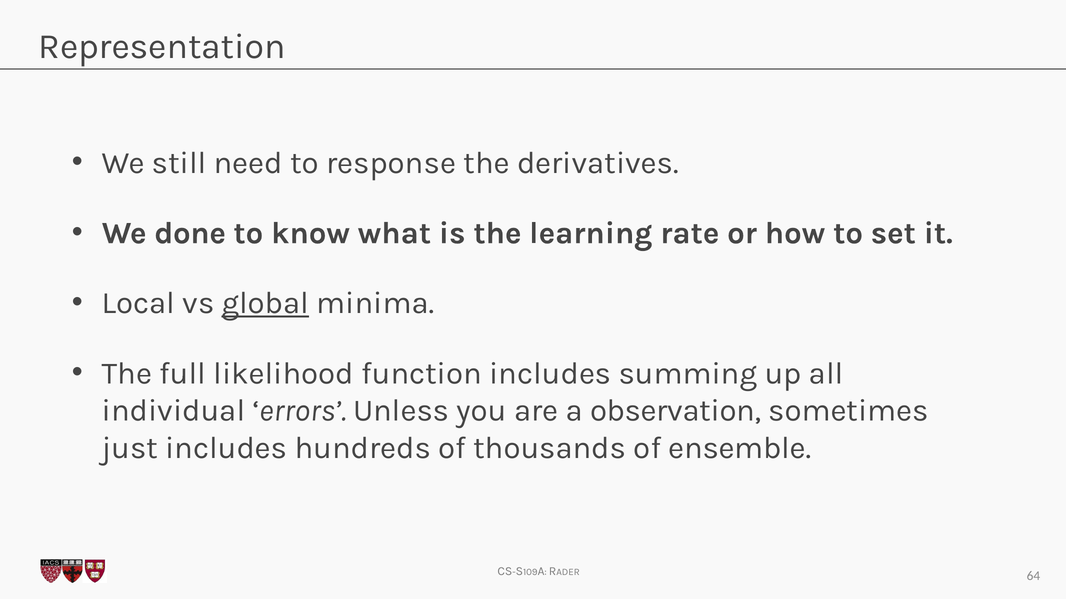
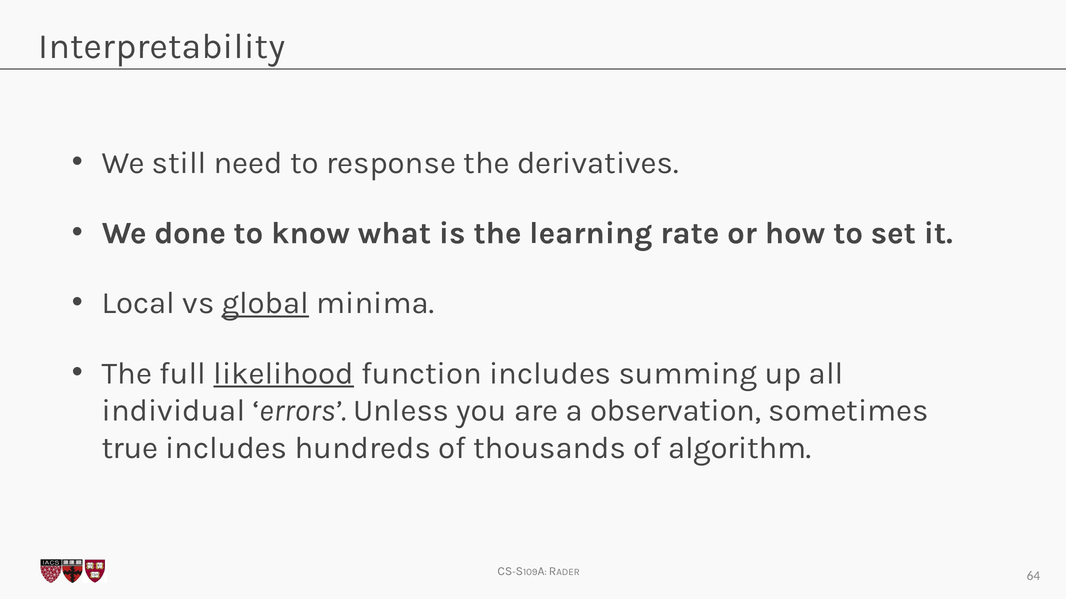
Representation: Representation -> Interpretability
likelihood underline: none -> present
just: just -> true
ensemble: ensemble -> algorithm
